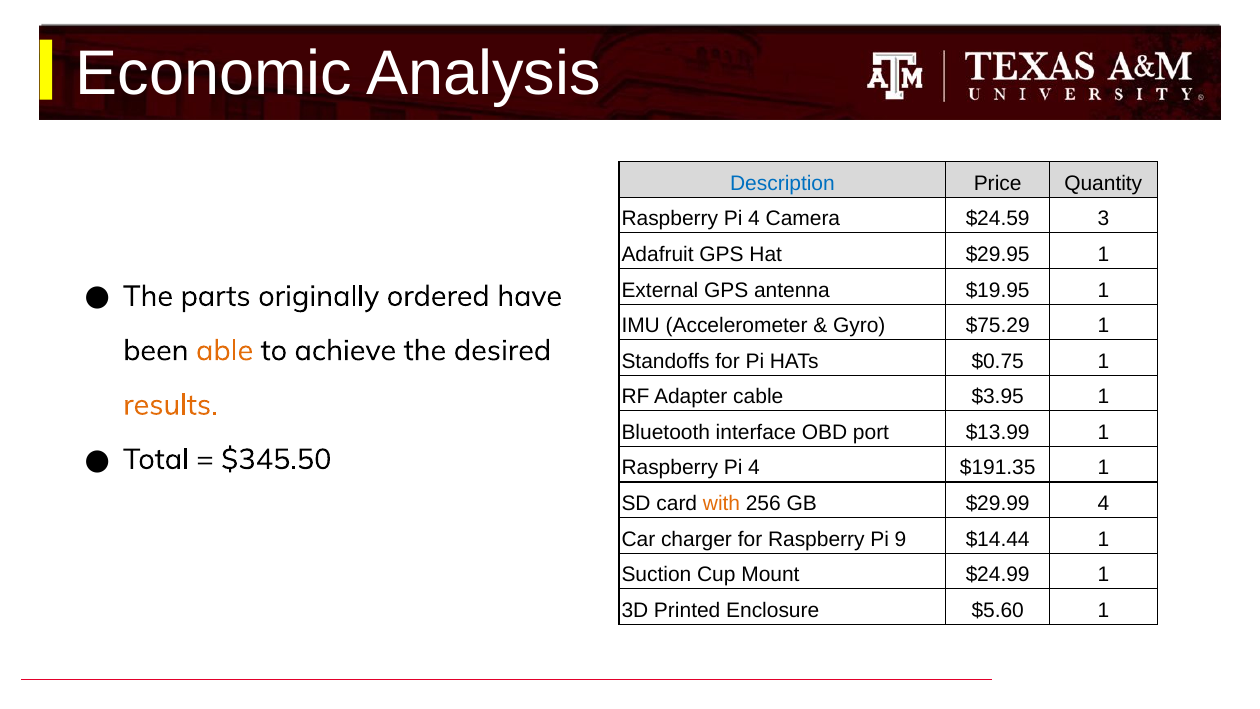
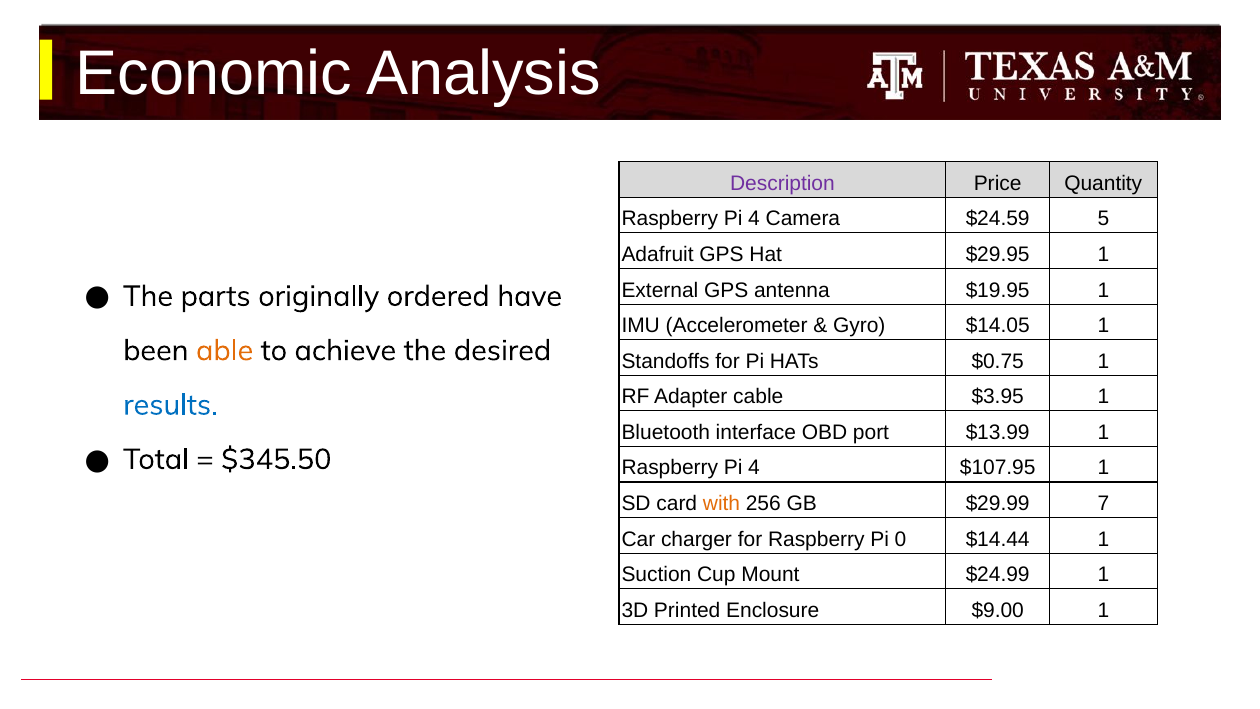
Description colour: blue -> purple
3: 3 -> 5
$75.29: $75.29 -> $14.05
results colour: orange -> blue
$191.35: $191.35 -> $107.95
$29.99 4: 4 -> 7
9: 9 -> 0
$5.60: $5.60 -> $9.00
